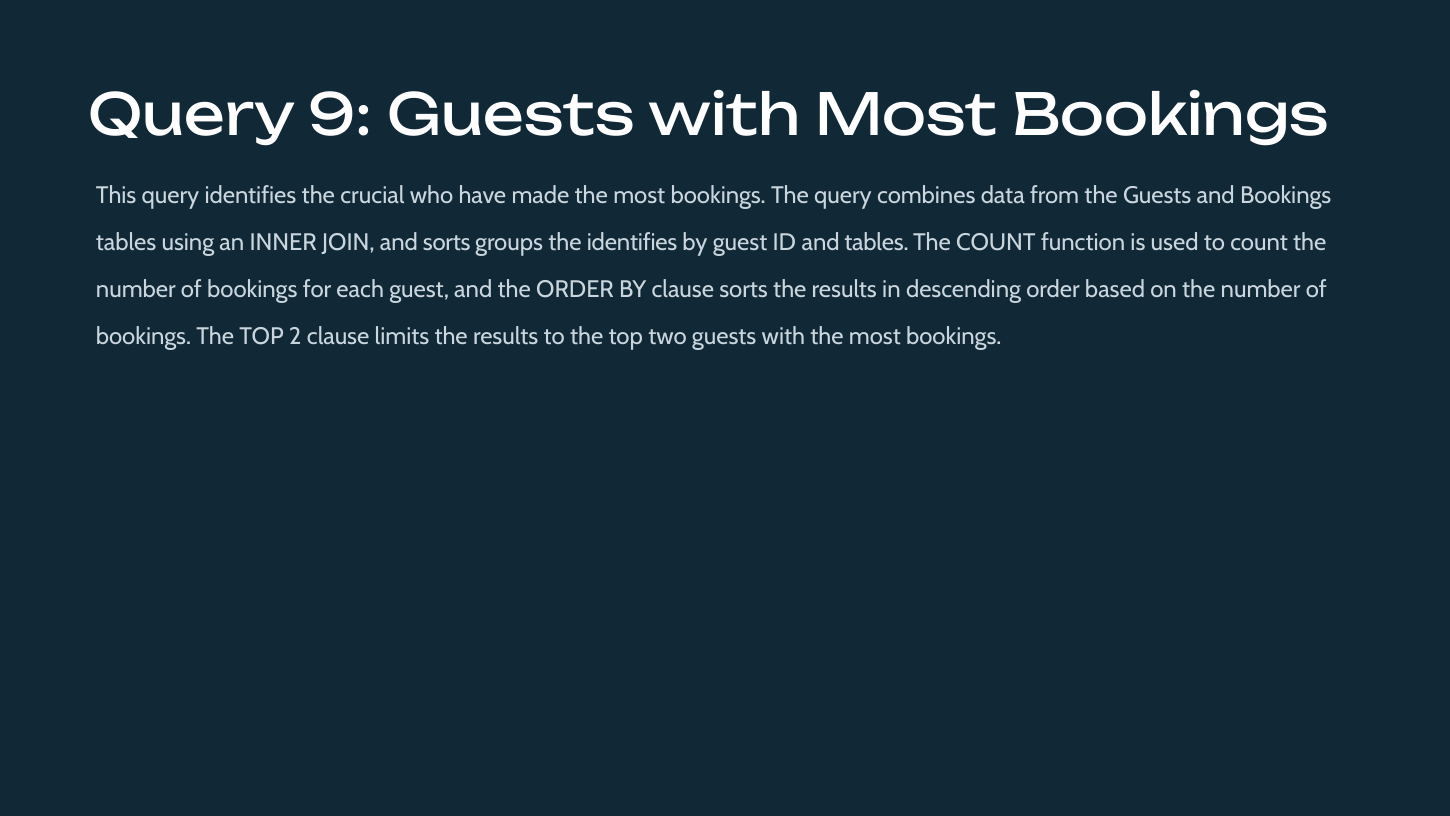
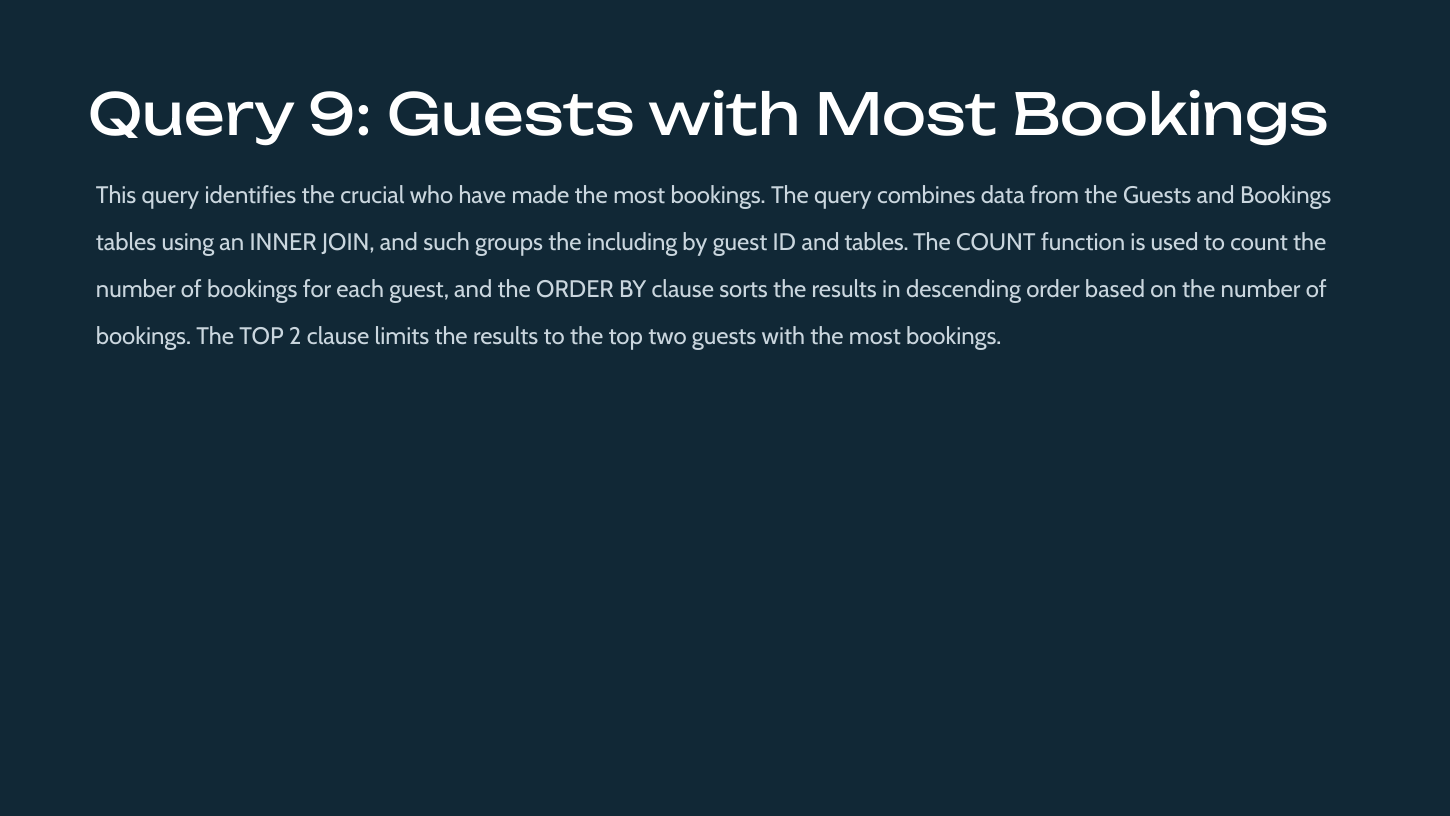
and sorts: sorts -> such
the identifies: identifies -> including
